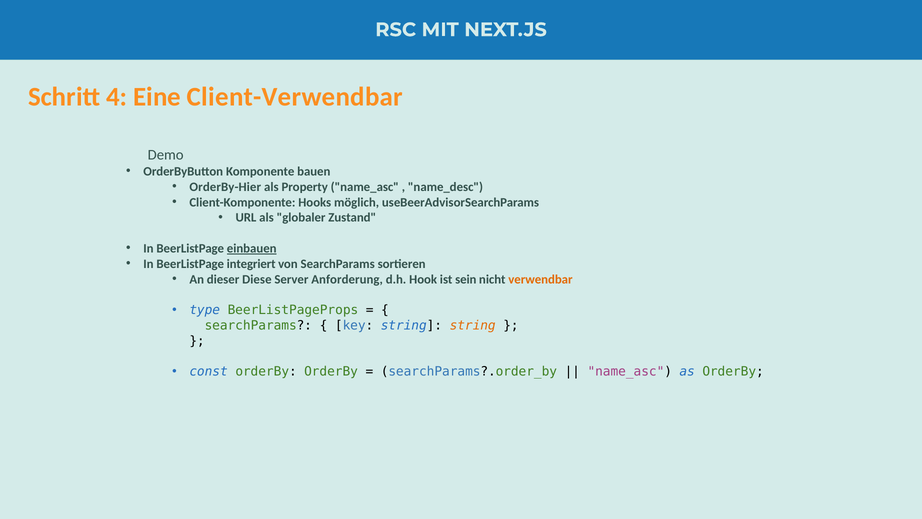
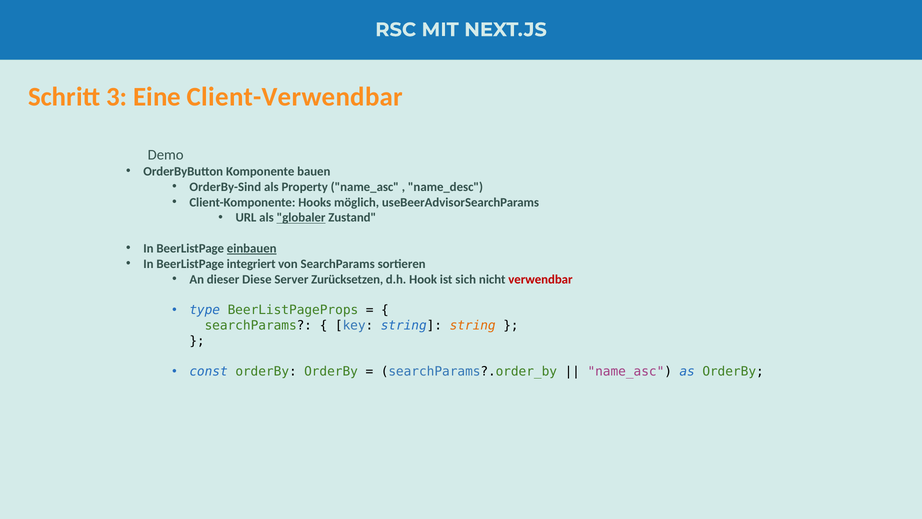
4: 4 -> 3
OrderBy-Hier: OrderBy-Hier -> OrderBy-Sind
globaler underline: none -> present
Anforderung: Anforderung -> Zurücksetzen
sein: sein -> sich
verwendbar colour: orange -> red
